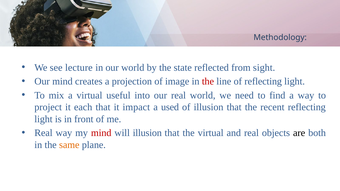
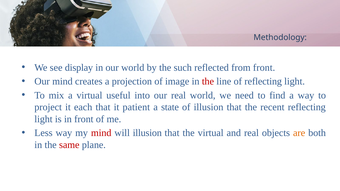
lecture: lecture -> display
state: state -> such
from sight: sight -> front
impact: impact -> patient
used: used -> state
Real at (43, 133): Real -> Less
are colour: black -> orange
same colour: orange -> red
